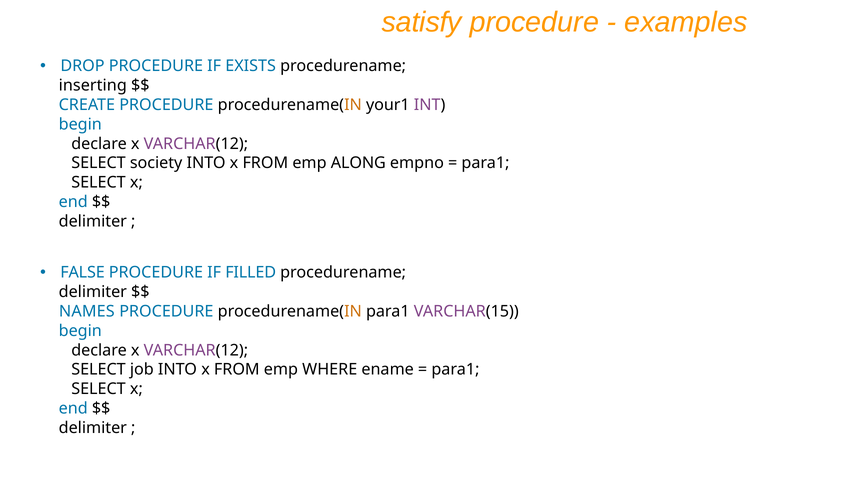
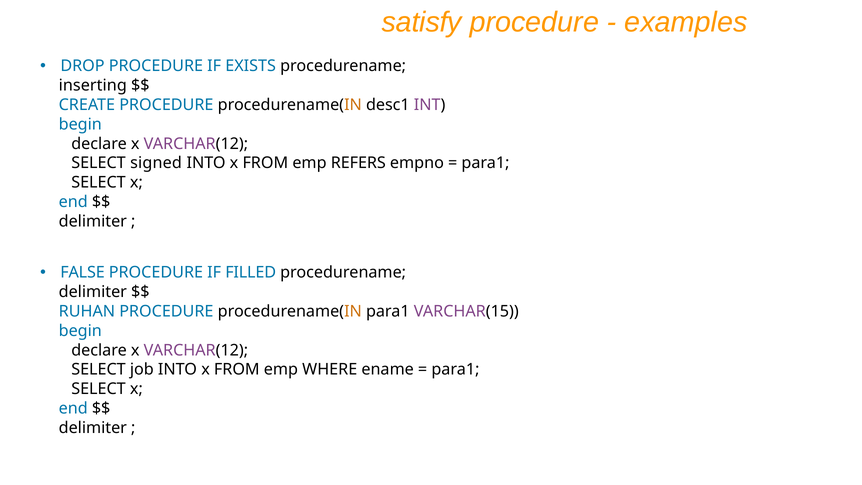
your1: your1 -> desc1
society: society -> signed
ALONG: ALONG -> REFERS
NAMES: NAMES -> RUHAN
